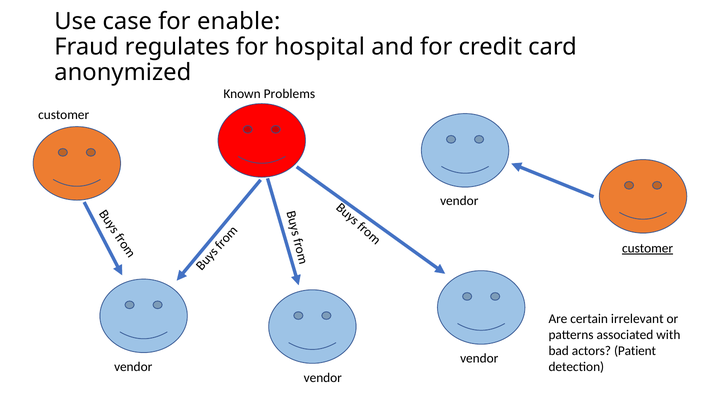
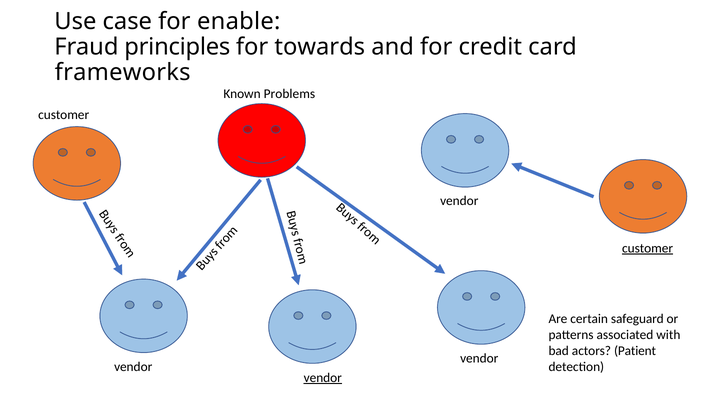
regulates: regulates -> principles
hospital: hospital -> towards
anonymized: anonymized -> frameworks
irrelevant: irrelevant -> safeguard
vendor at (323, 378) underline: none -> present
